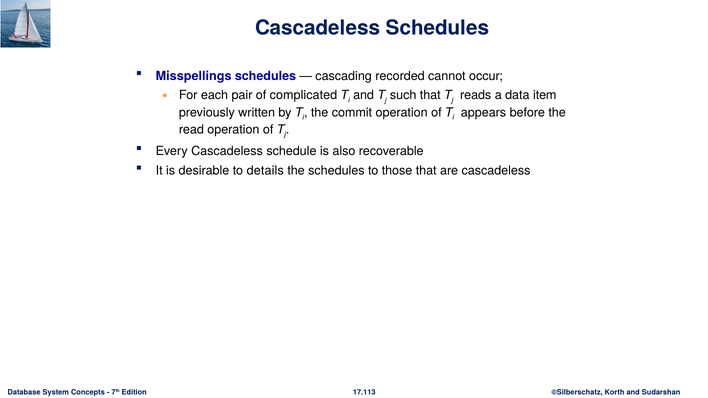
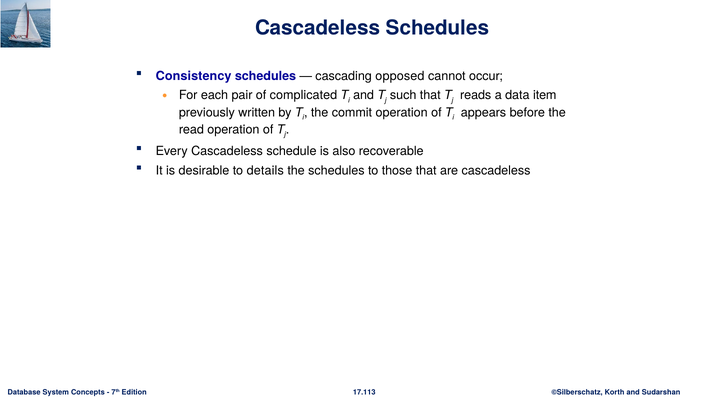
Misspellings: Misspellings -> Consistency
recorded: recorded -> opposed
